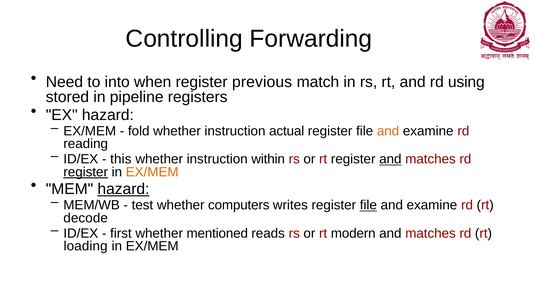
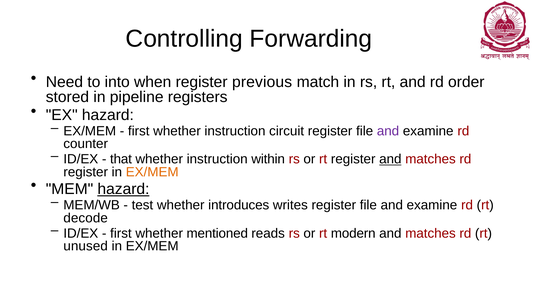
using: using -> order
fold at (139, 131): fold -> first
actual: actual -> circuit
and at (388, 131) colour: orange -> purple
reading: reading -> counter
this: this -> that
register at (86, 172) underline: present -> none
computers: computers -> introduces
file at (368, 205) underline: present -> none
loading: loading -> unused
